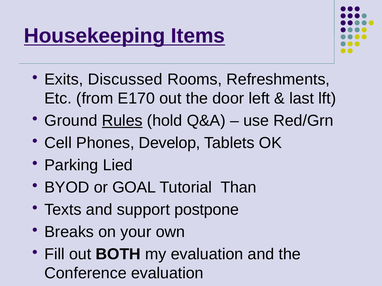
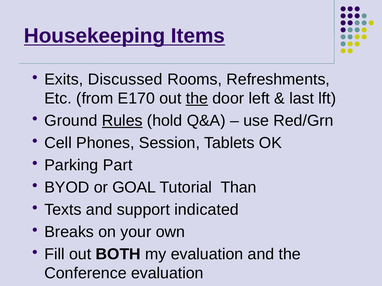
the at (197, 99) underline: none -> present
Develop: Develop -> Session
Lied: Lied -> Part
postpone: postpone -> indicated
